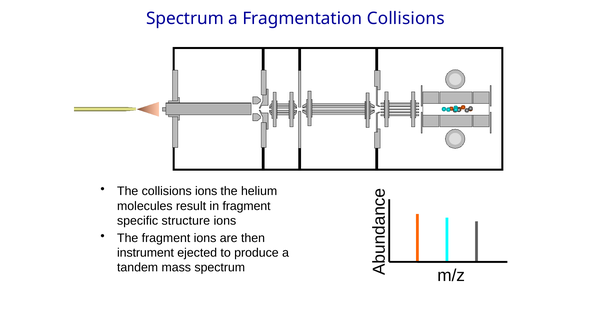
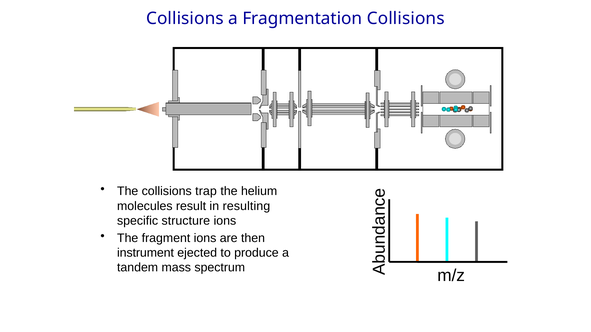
Spectrum at (185, 19): Spectrum -> Collisions
collisions ions: ions -> trap
in fragment: fragment -> resulting
